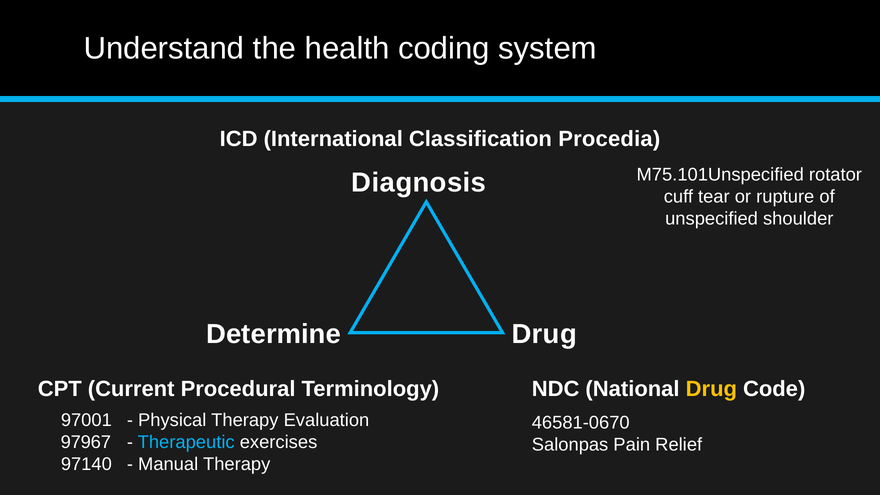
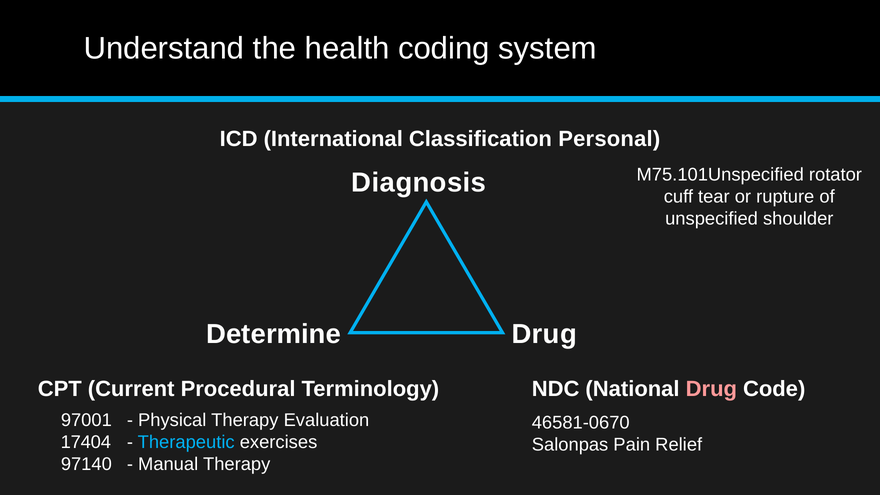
Procedia: Procedia -> Personal
Drug at (711, 389) colour: yellow -> pink
97967: 97967 -> 17404
